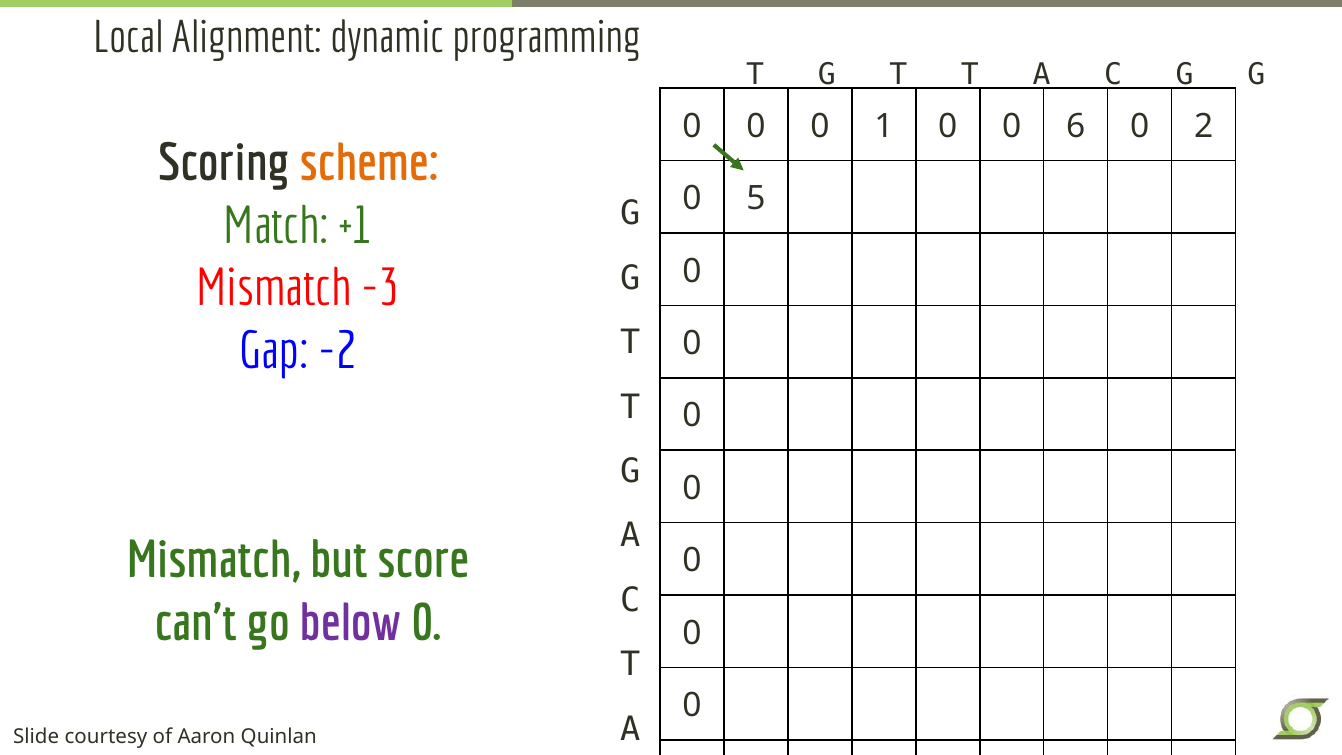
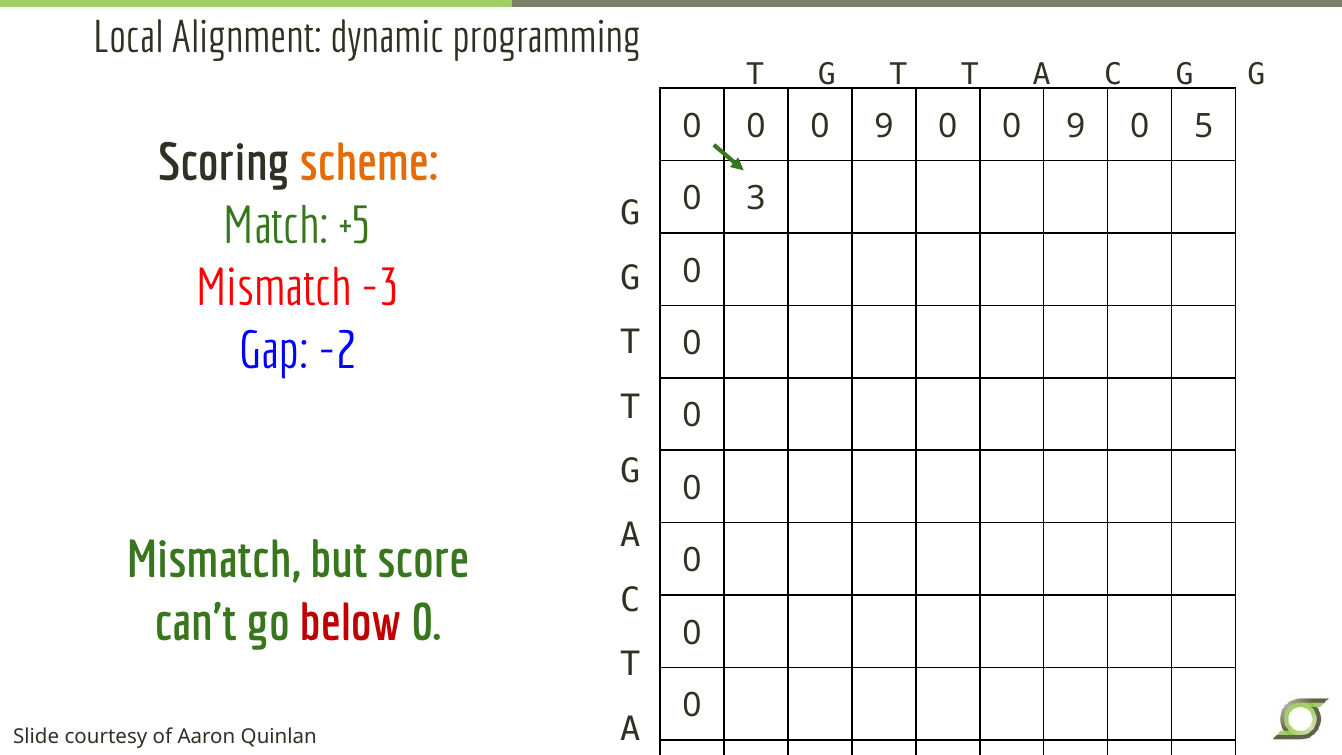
0 0 0 1: 1 -> 9
6 at (1076, 126): 6 -> 9
2: 2 -> 5
5: 5 -> 3
+1: +1 -> +5
below colour: purple -> red
